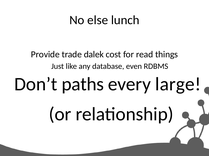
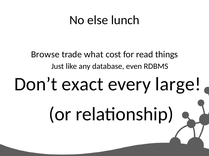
Provide: Provide -> Browse
dalek: dalek -> what
paths: paths -> exact
